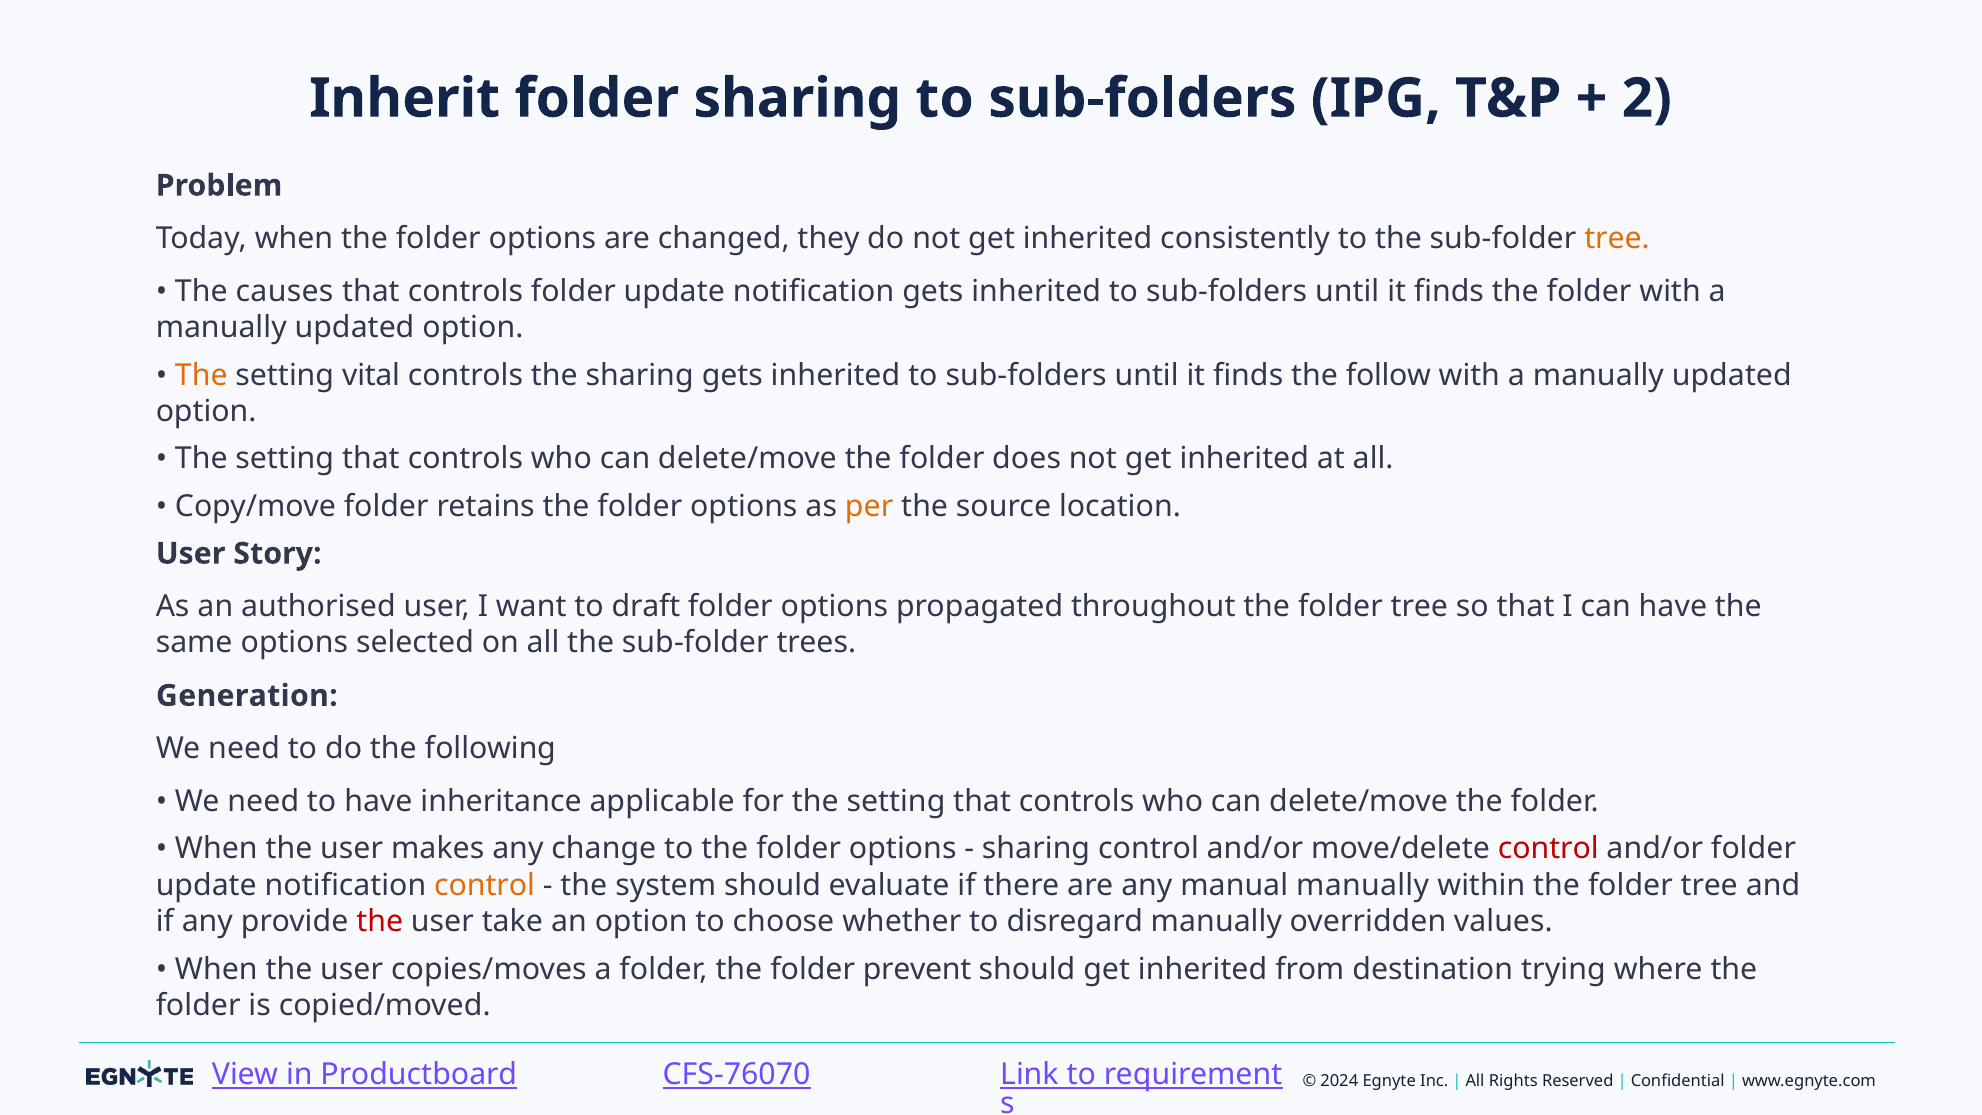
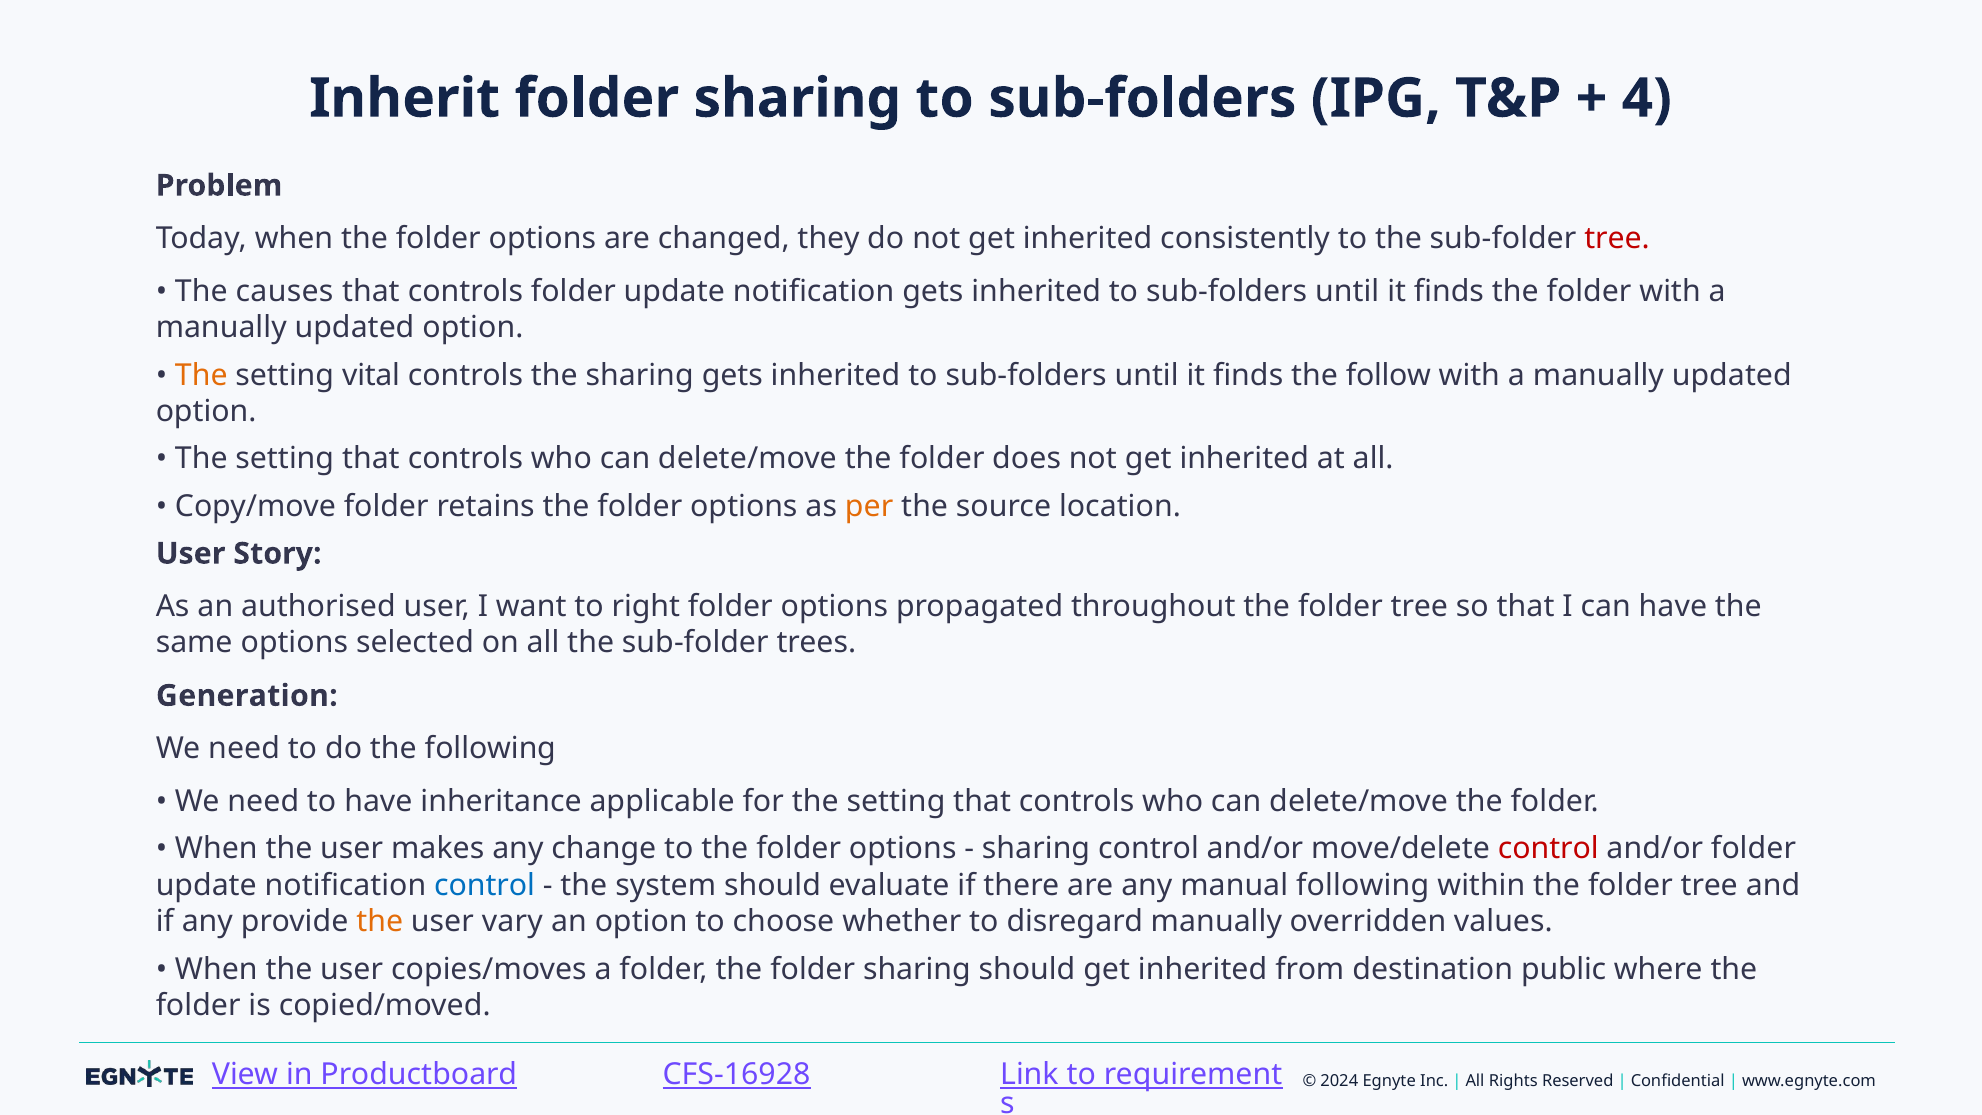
2: 2 -> 4
tree at (1617, 238) colour: orange -> red
draft: draft -> right
control at (485, 885) colour: orange -> blue
manual manually: manually -> following
the at (380, 922) colour: red -> orange
take: take -> vary
the folder prevent: prevent -> sharing
trying: trying -> public
CFS-76070: CFS-76070 -> CFS-16928
